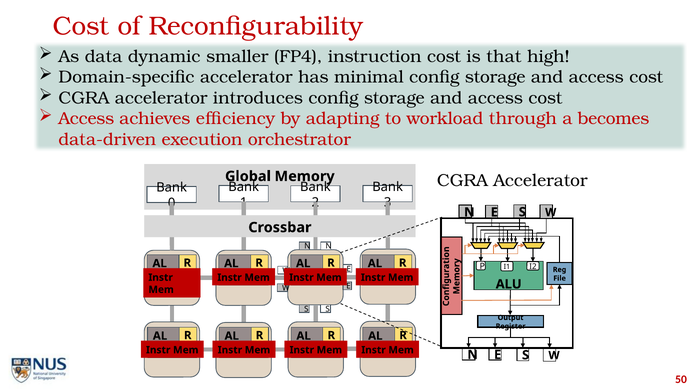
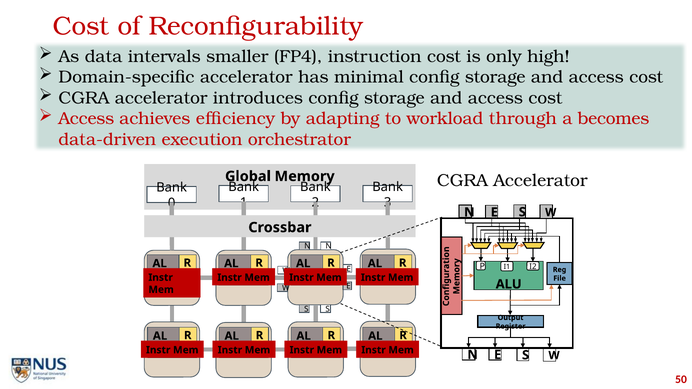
dynamic: dynamic -> intervals
that: that -> only
